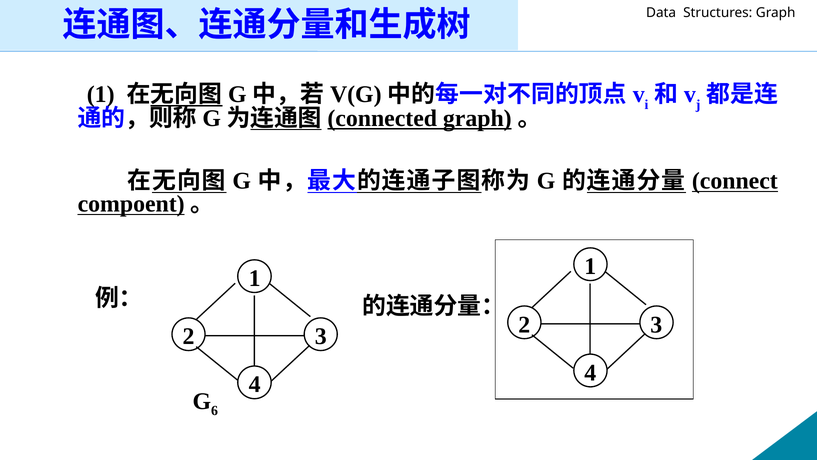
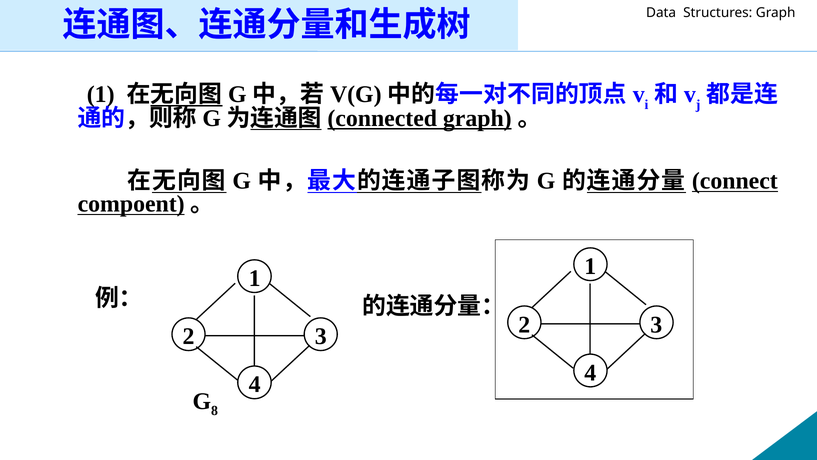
6: 6 -> 8
